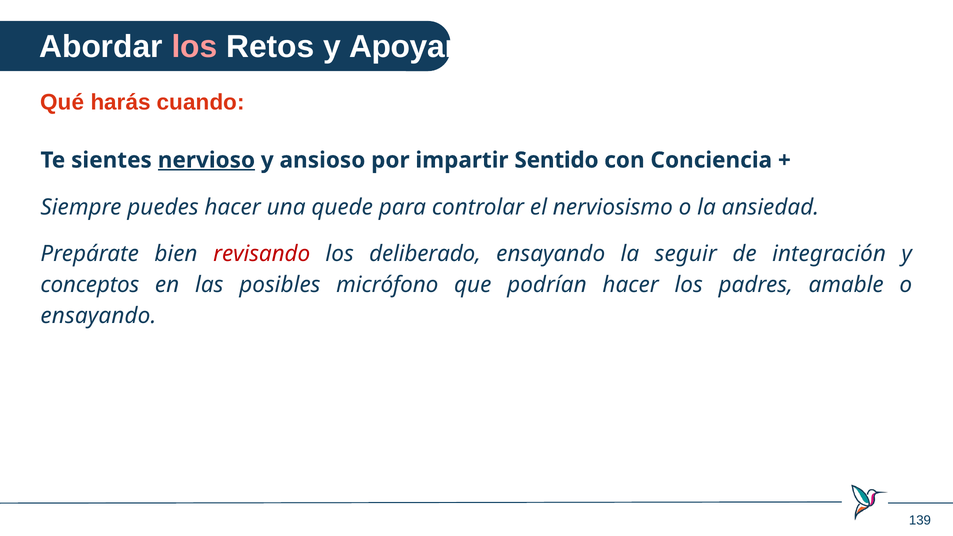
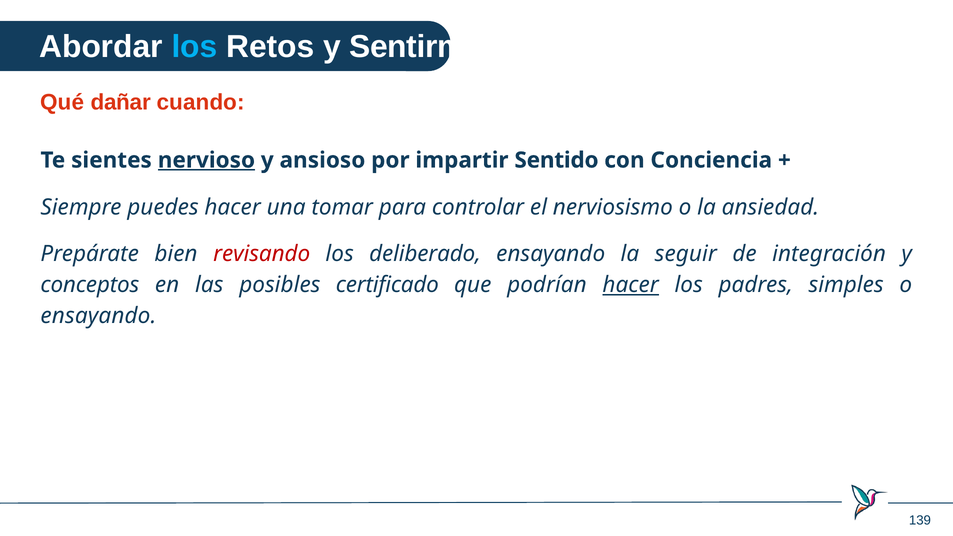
los at (194, 47) colour: pink -> light blue
Apoyarle: Apoyarle -> Sentirme
harás: harás -> dañar
quede: quede -> tomar
micrófono: micrófono -> certificado
hacer at (631, 285) underline: none -> present
amable: amable -> simples
